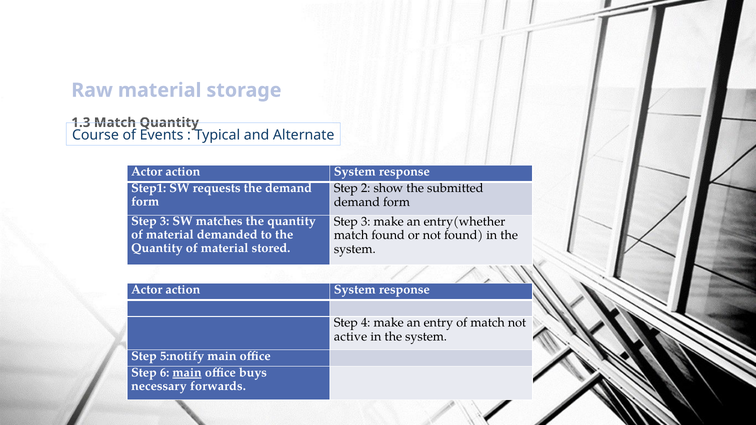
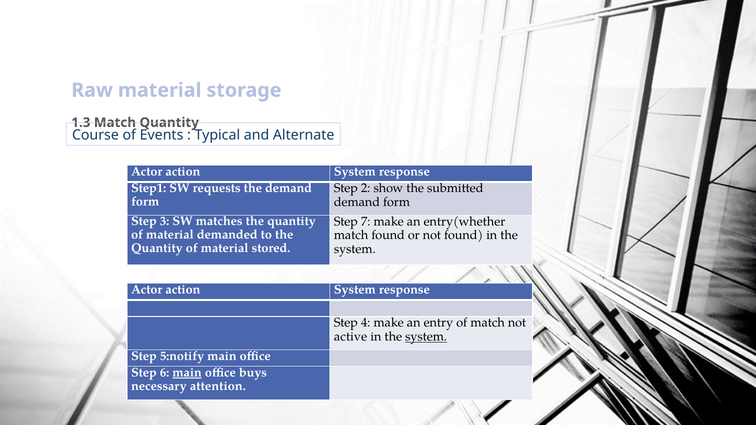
3 at (366, 222): 3 -> 7
system at (426, 337) underline: none -> present
forwards: forwards -> attention
